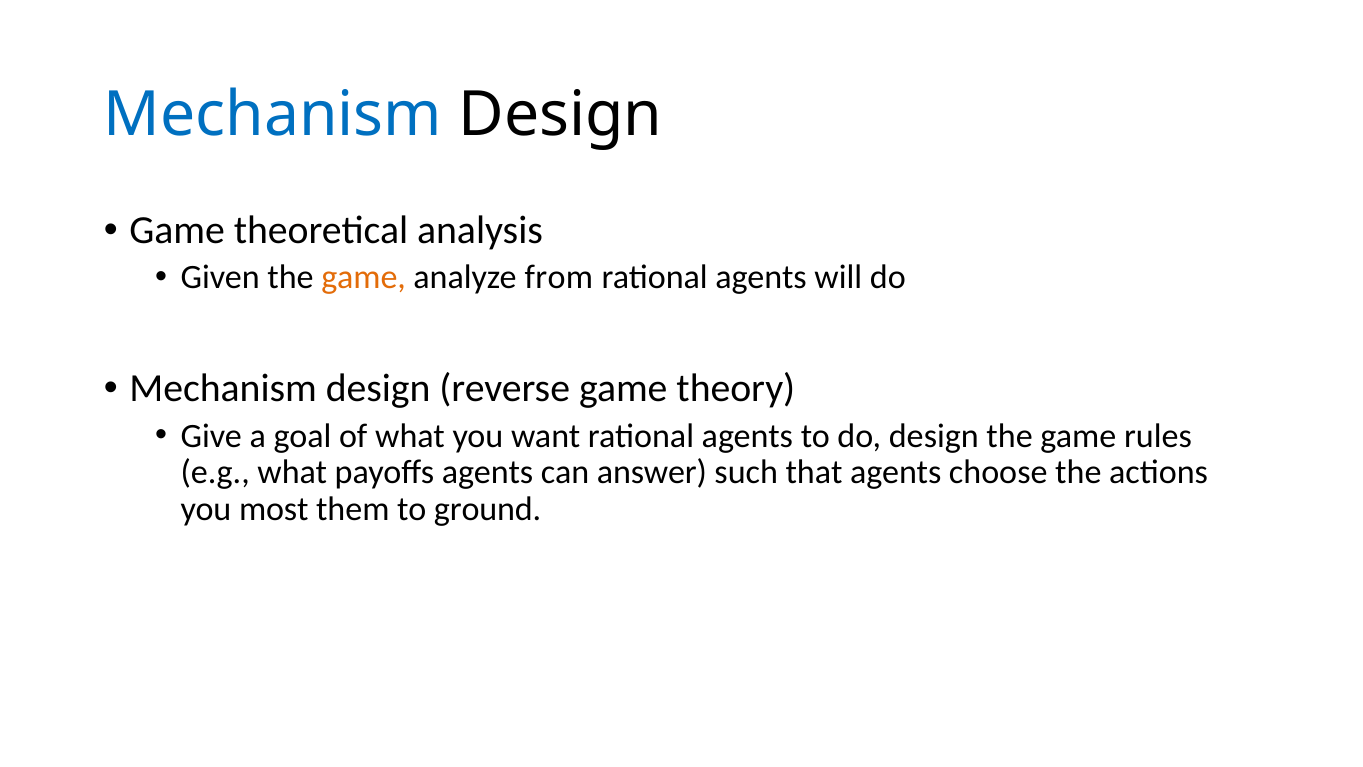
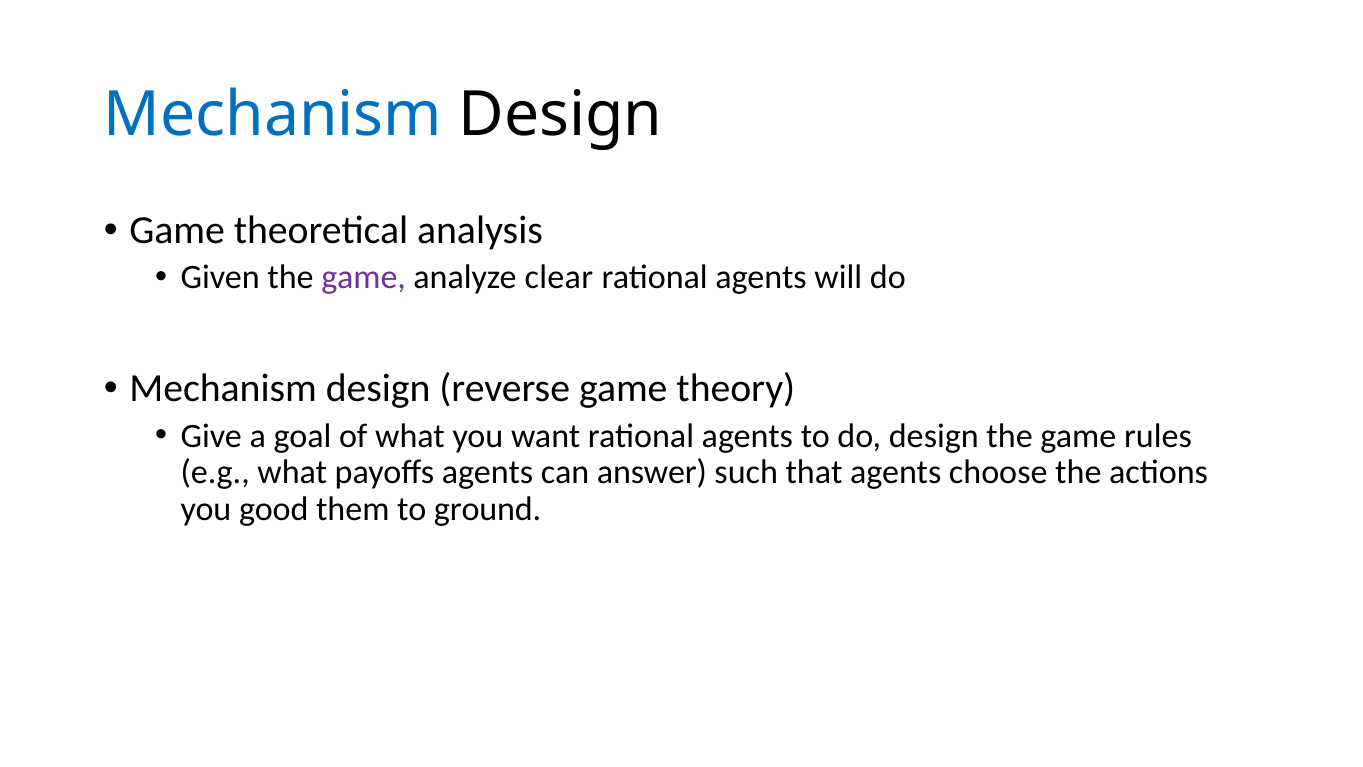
game at (364, 277) colour: orange -> purple
from: from -> clear
most: most -> good
